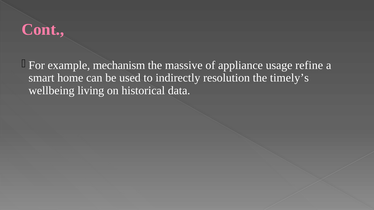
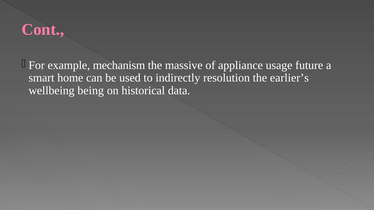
refine: refine -> future
timely’s: timely’s -> earlier’s
living: living -> being
